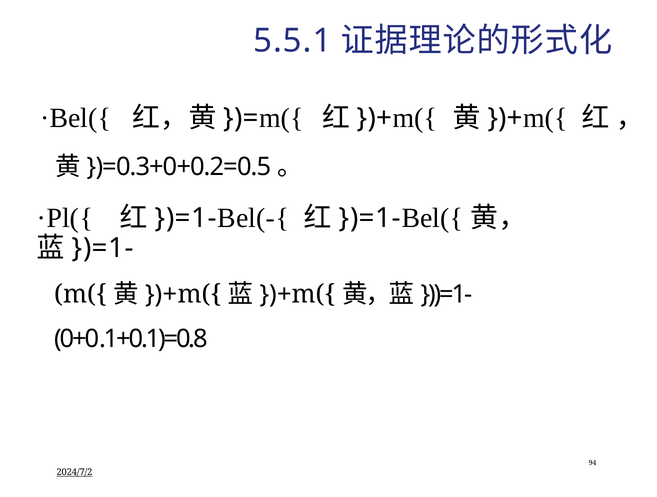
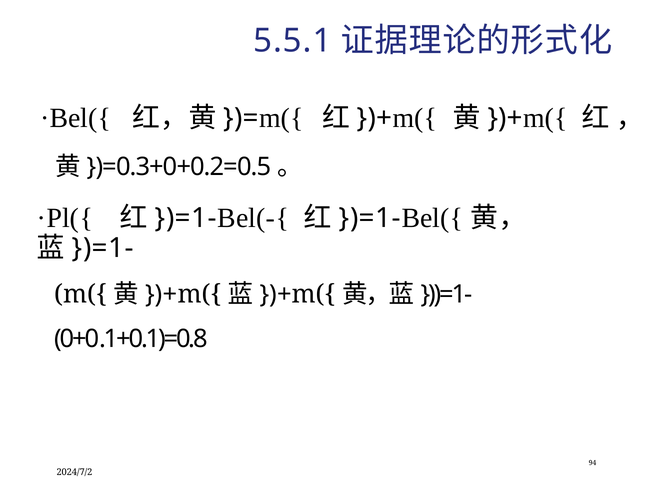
2024/7/2 underline: present -> none
